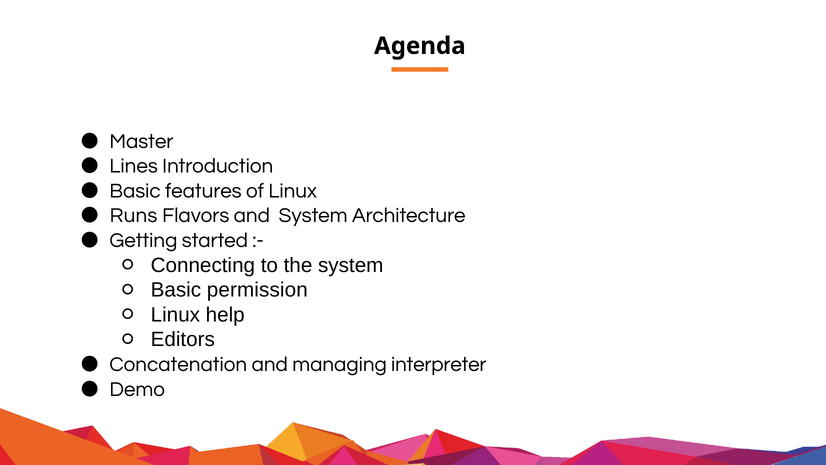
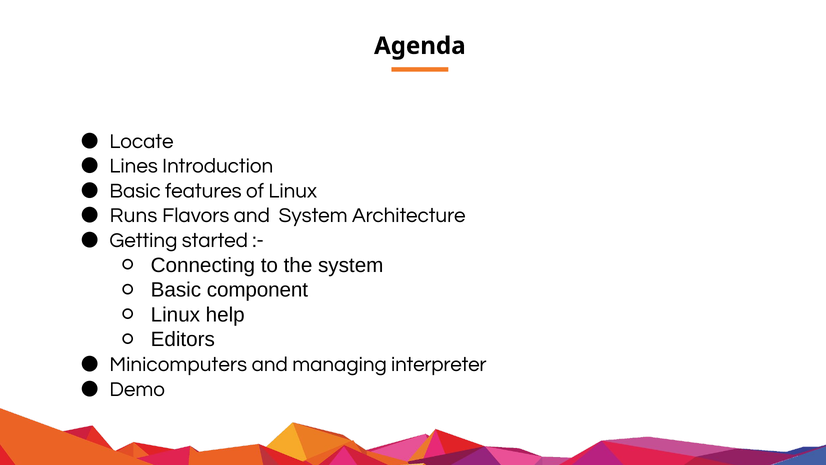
Master: Master -> Locate
permission: permission -> component
Concatenation: Concatenation -> Minicomputers
